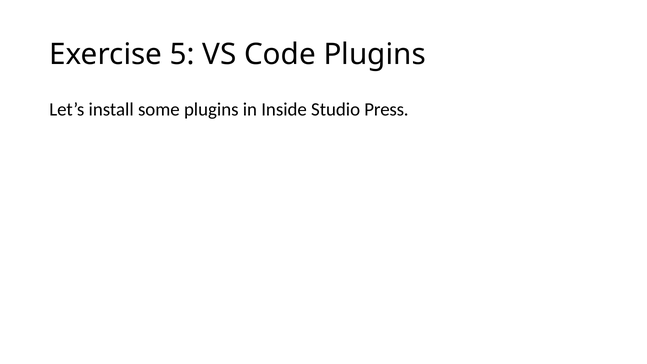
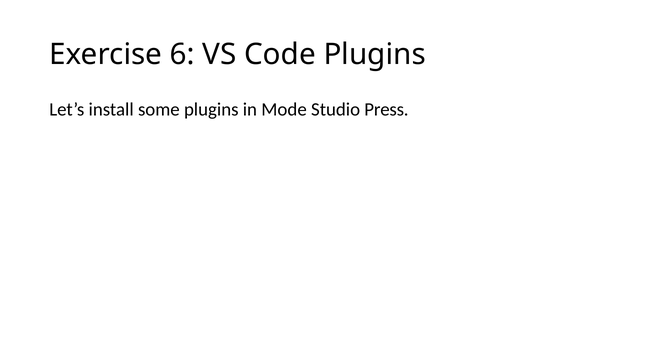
5: 5 -> 6
Inside: Inside -> Mode
